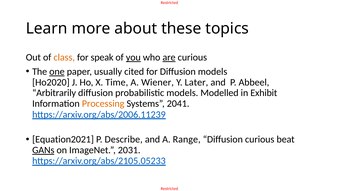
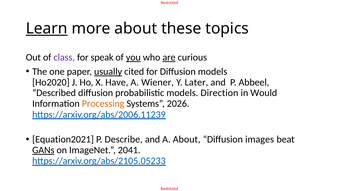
Learn underline: none -> present
class colour: orange -> purple
one underline: present -> none
usually underline: none -> present
Time: Time -> Have
Arbitrarily: Arbitrarily -> Described
Modelled: Modelled -> Direction
Exhibit: Exhibit -> Would
2041: 2041 -> 2026
A Range: Range -> About
Diffusion curious: curious -> images
2031: 2031 -> 2041
